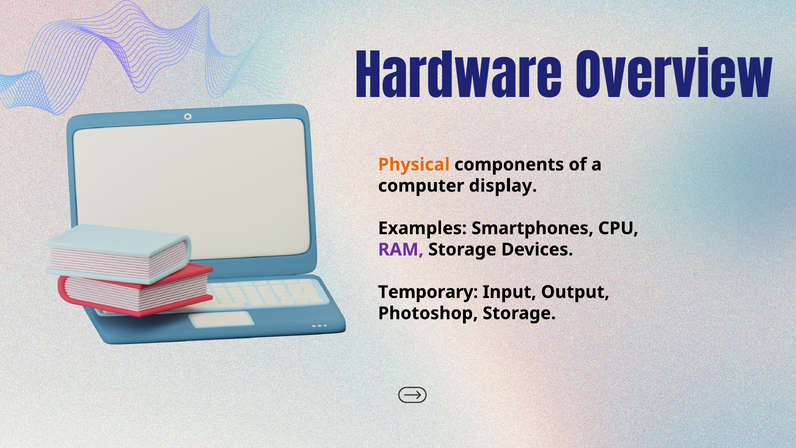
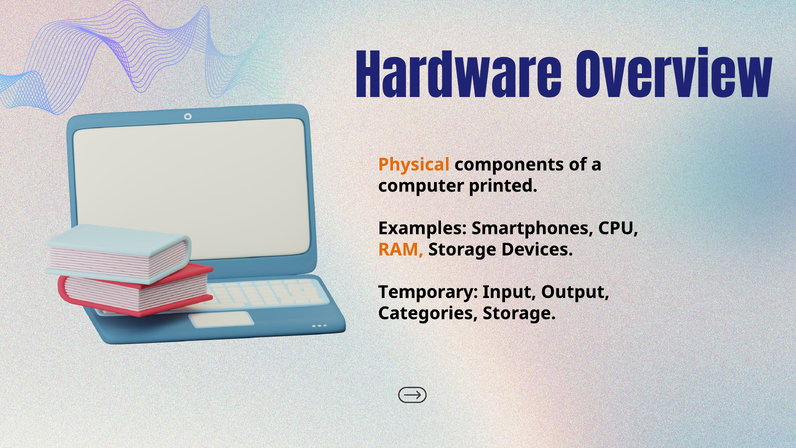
display: display -> printed
RAM colour: purple -> orange
Photoshop: Photoshop -> Categories
